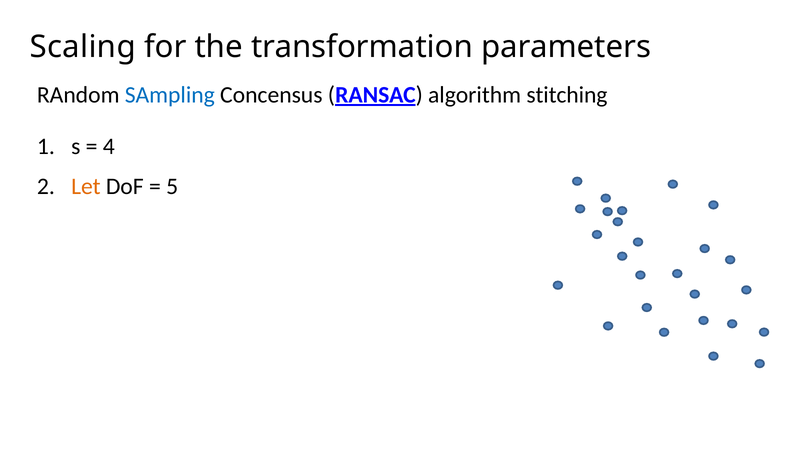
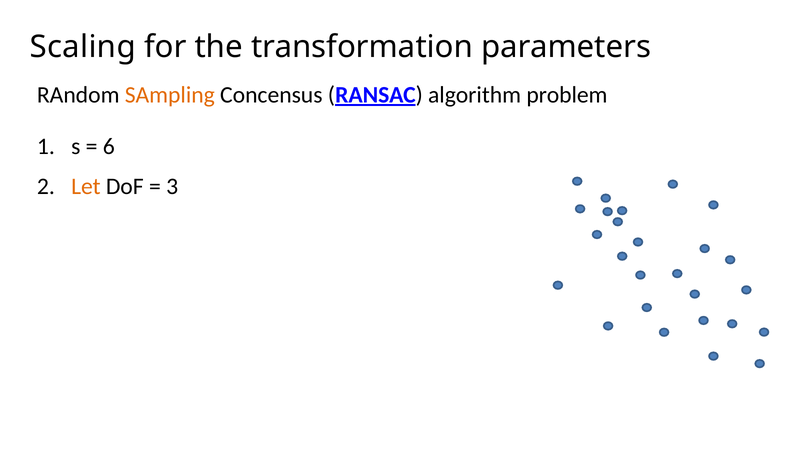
SAmpling colour: blue -> orange
stitching: stitching -> problem
4: 4 -> 6
5: 5 -> 3
